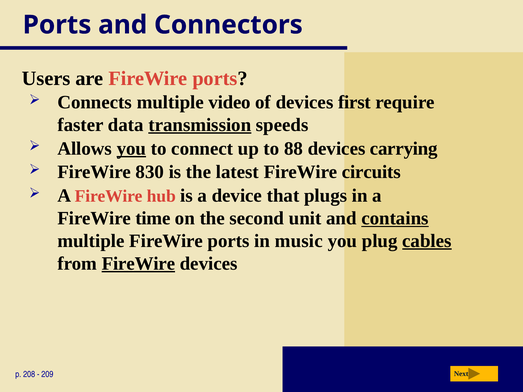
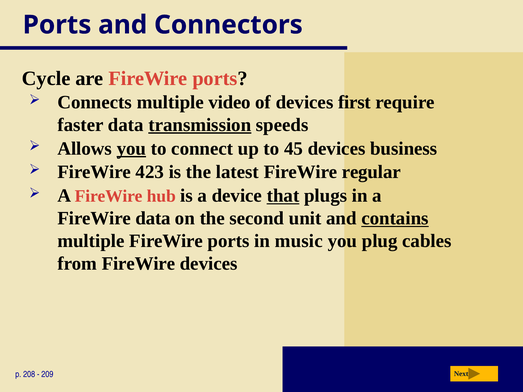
Users: Users -> Cycle
88: 88 -> 45
carrying: carrying -> business
830: 830 -> 423
circuits: circuits -> regular
that underline: none -> present
FireWire time: time -> data
cables underline: present -> none
FireWire at (138, 264) underline: present -> none
